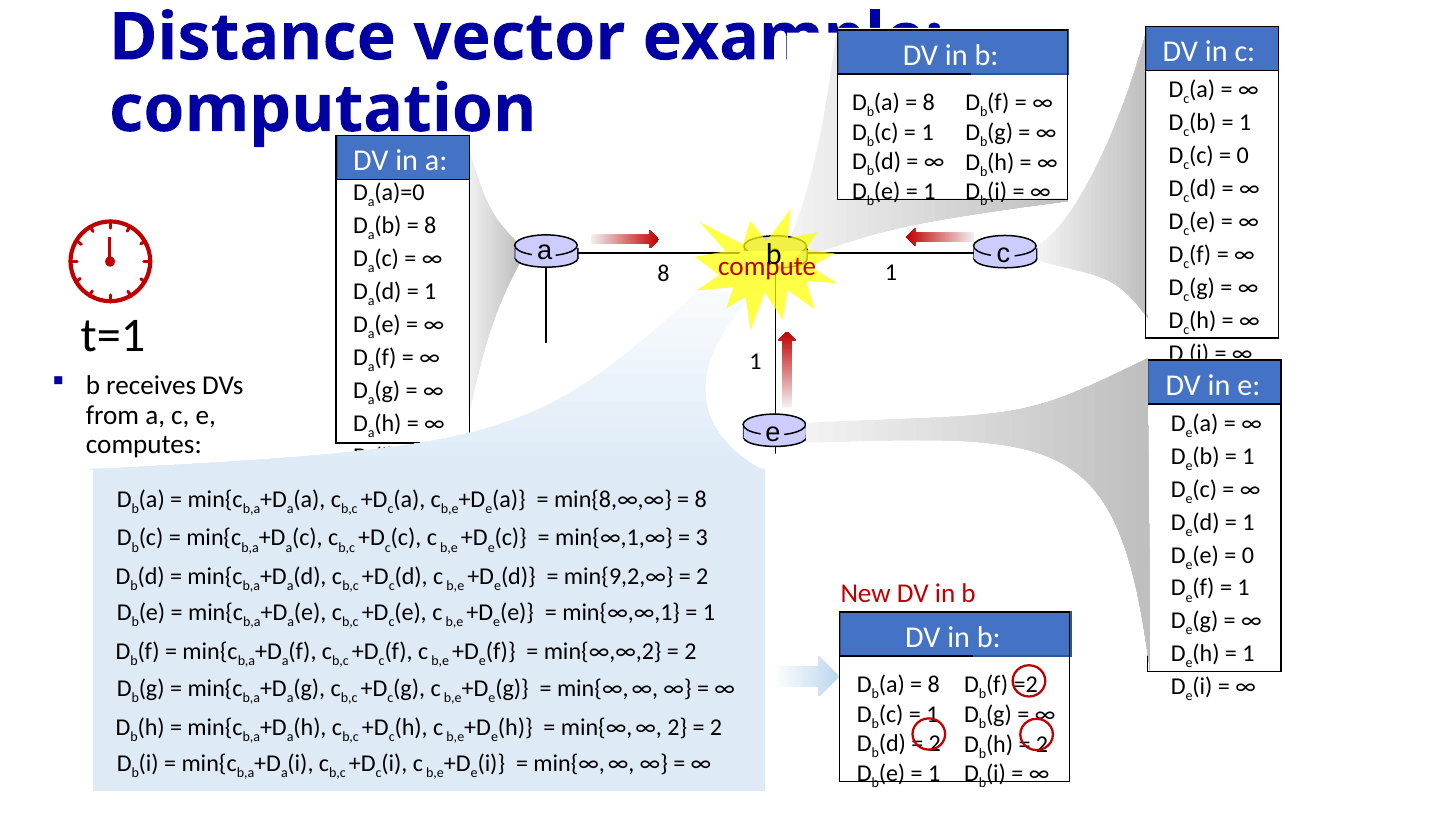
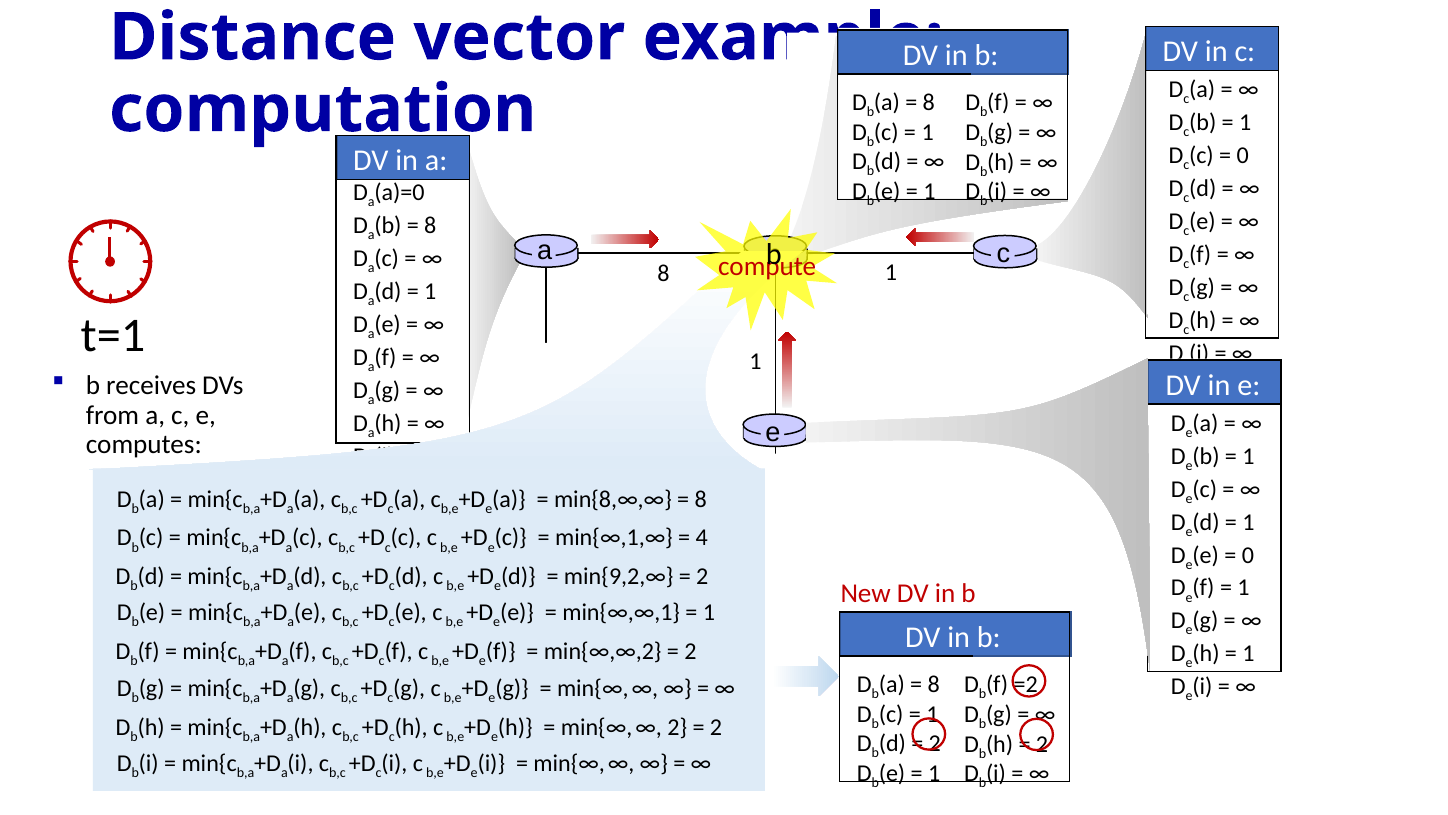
3: 3 -> 4
